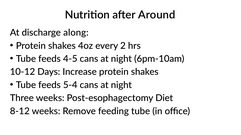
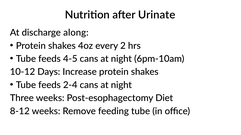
Around: Around -> Urinate
5-4: 5-4 -> 2-4
